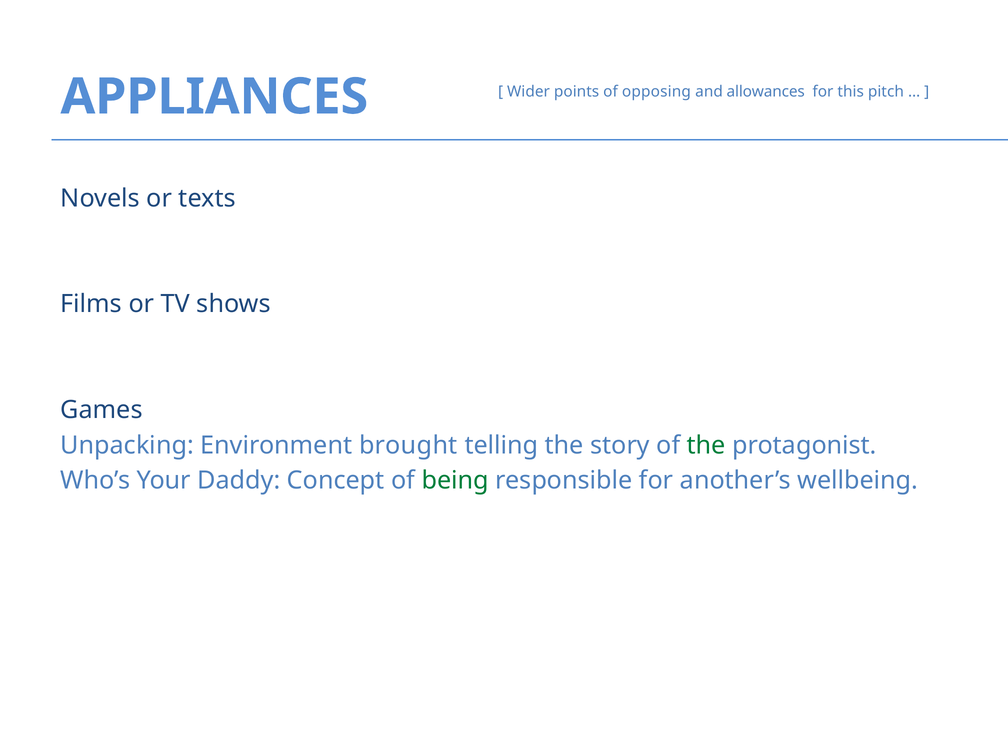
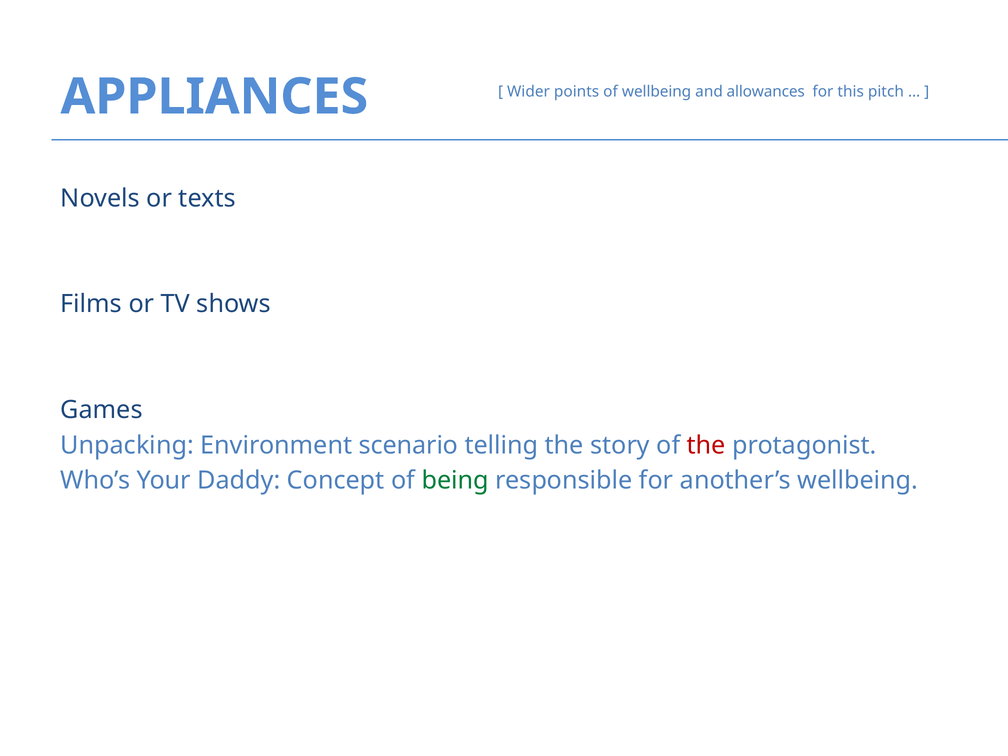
of opposing: opposing -> wellbeing
brought: brought -> scenario
the at (706, 445) colour: green -> red
